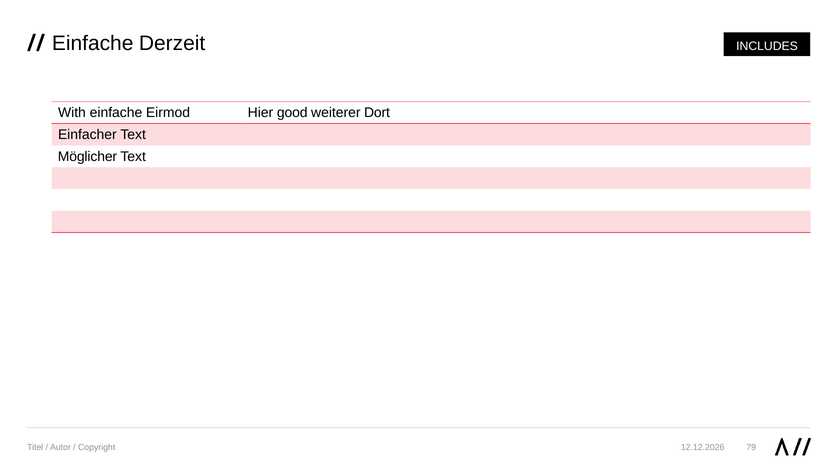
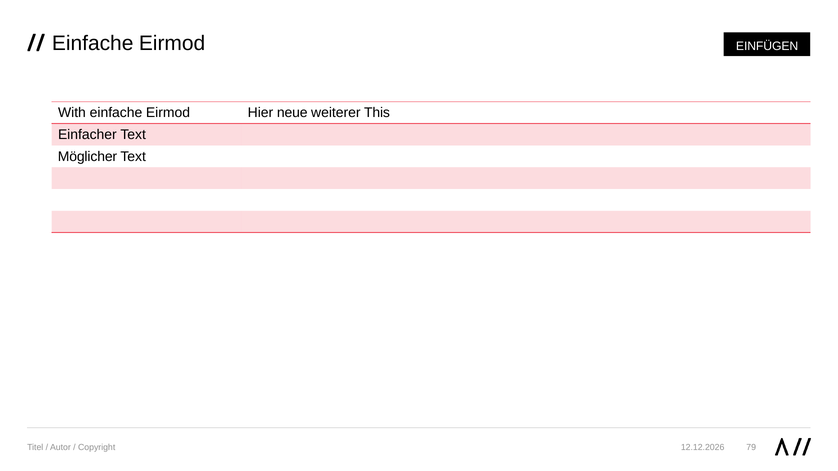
Derzeit at (172, 43): Derzeit -> Eirmod
INCLUDES: INCLUDES -> EINFÜGEN
good: good -> neue
Dort: Dort -> This
